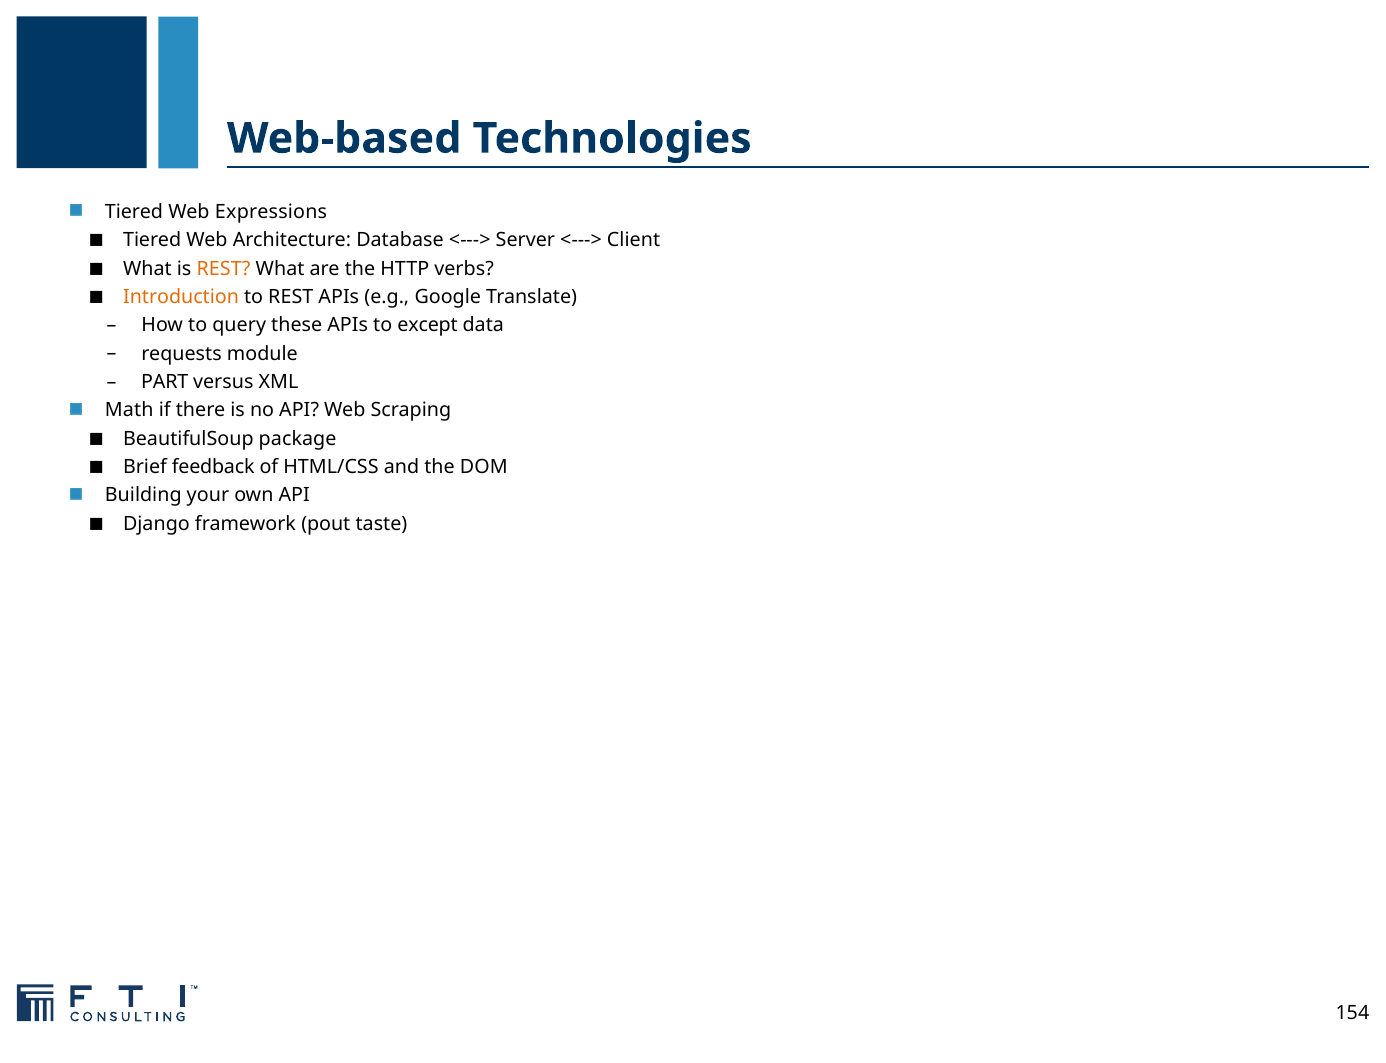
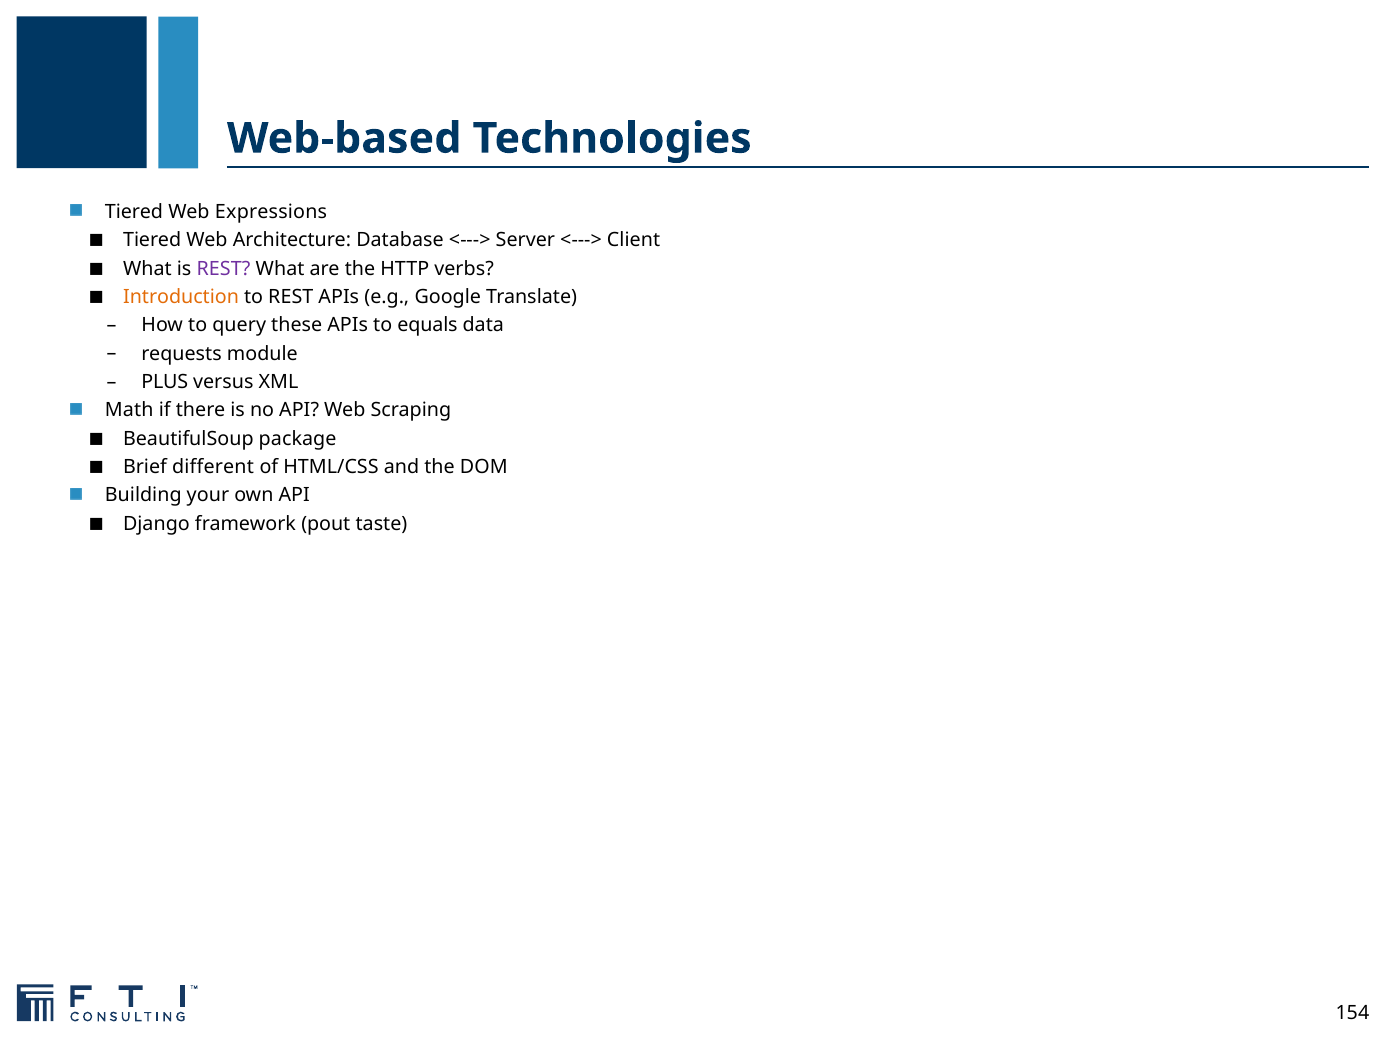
REST at (223, 269) colour: orange -> purple
except: except -> equals
PART: PART -> PLUS
feedback: feedback -> different
